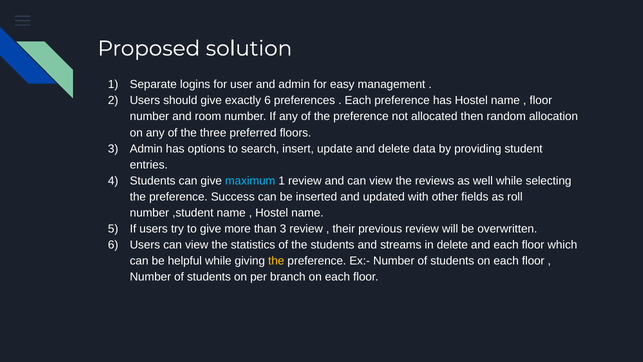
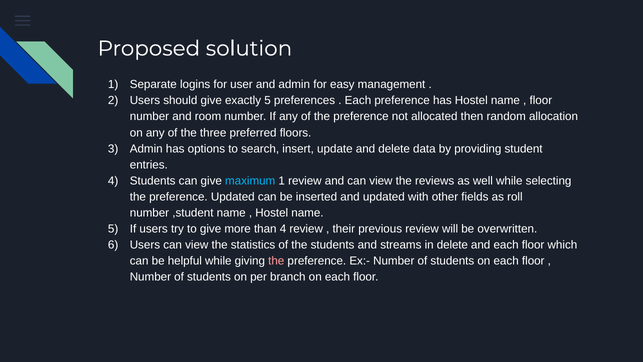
exactly 6: 6 -> 5
preference Success: Success -> Updated
than 3: 3 -> 4
the at (276, 261) colour: yellow -> pink
